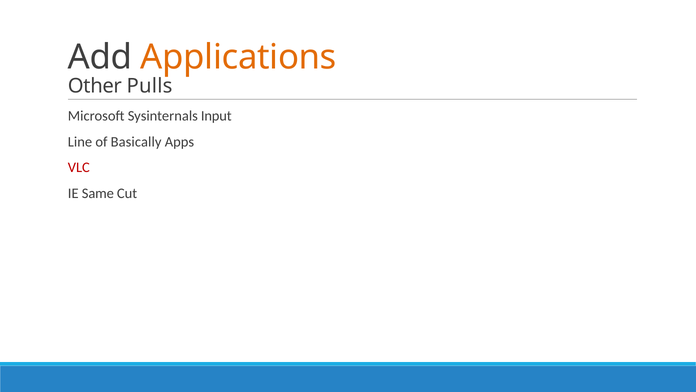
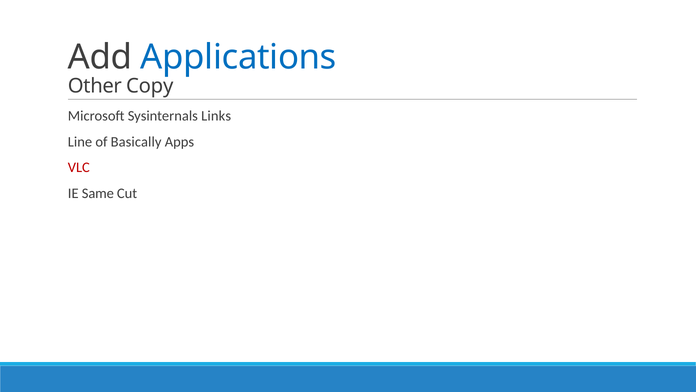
Applications colour: orange -> blue
Pulls: Pulls -> Copy
Input: Input -> Links
